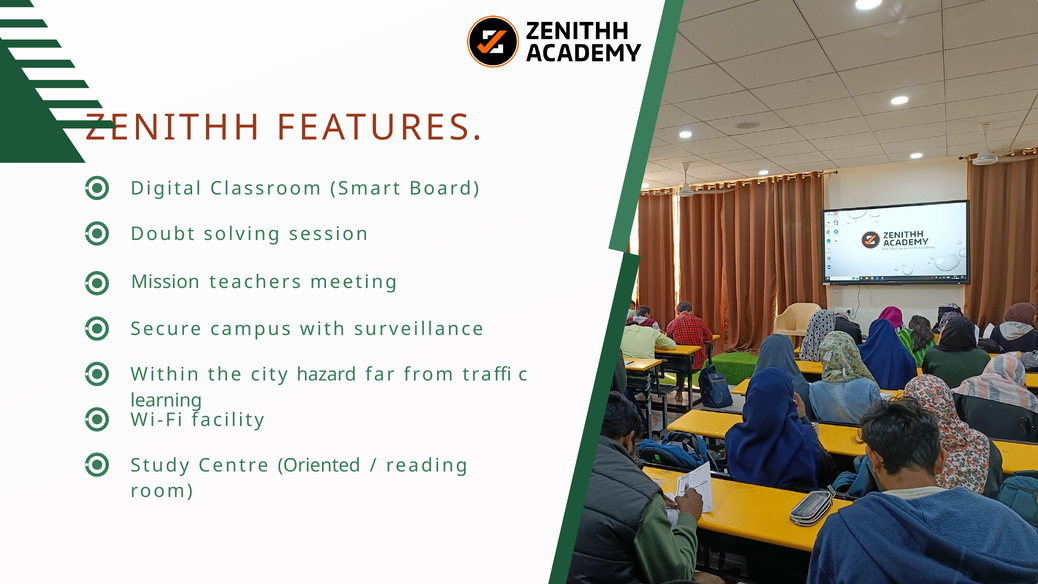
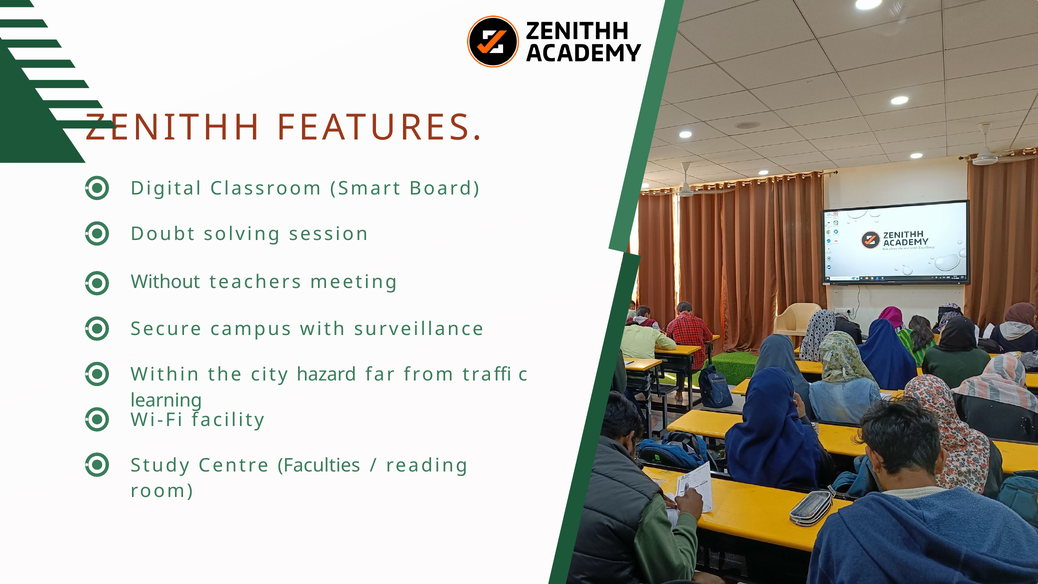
Mission: Mission -> Without
Oriented: Oriented -> Faculties
